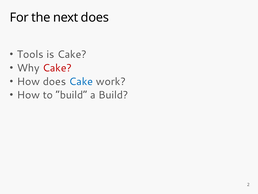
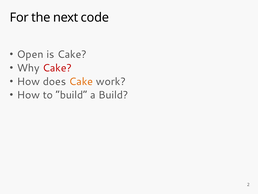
next does: does -> code
Tools: Tools -> Open
Cake at (81, 81) colour: blue -> orange
